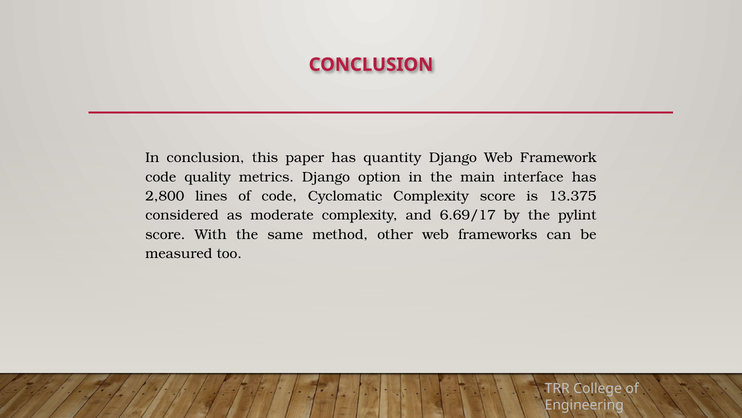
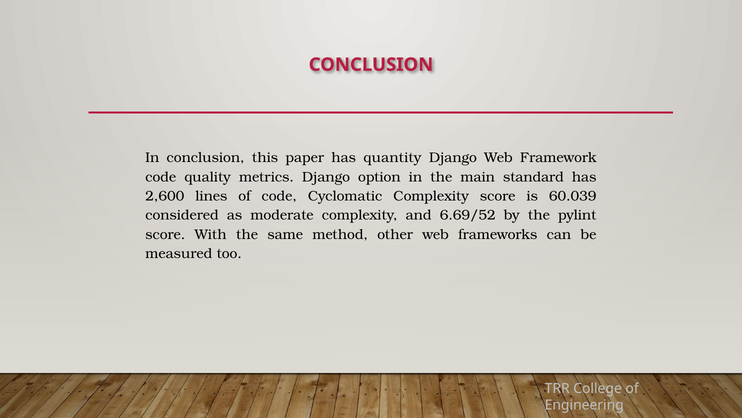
interface: interface -> standard
2,800: 2,800 -> 2,600
13.375: 13.375 -> 60.039
6.69/17: 6.69/17 -> 6.69/52
